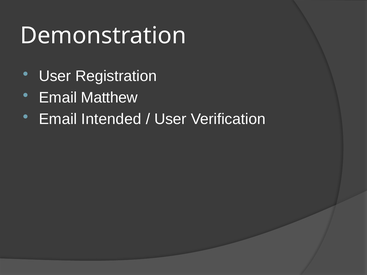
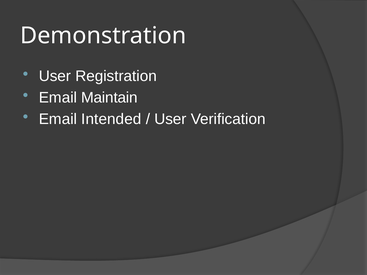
Matthew: Matthew -> Maintain
